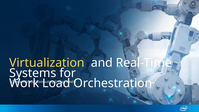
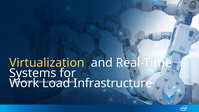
Orchestration: Orchestration -> Infrastructure
